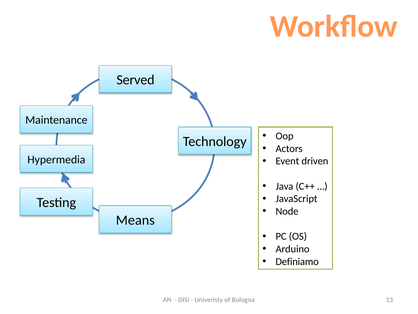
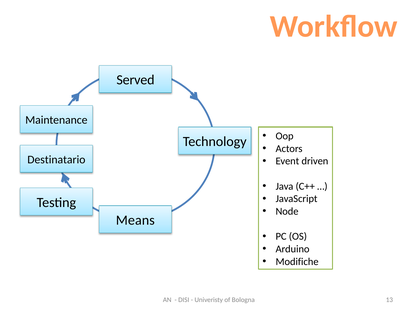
Hypermedia: Hypermedia -> Destinatario
Definiamo: Definiamo -> Modifiche
